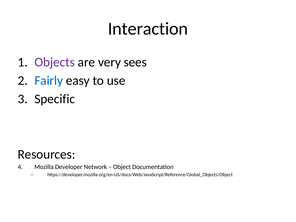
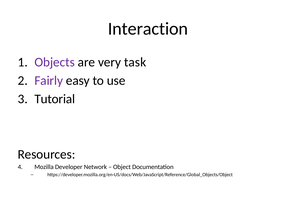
sees: sees -> task
Fairly colour: blue -> purple
Specific: Specific -> Tutorial
